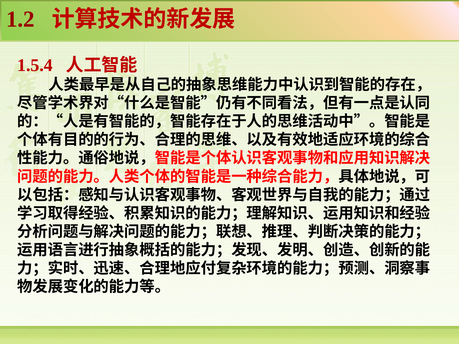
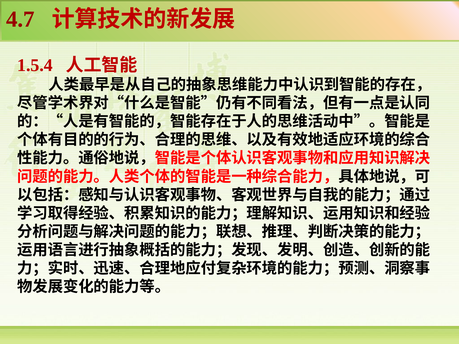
1.2: 1.2 -> 4.7
